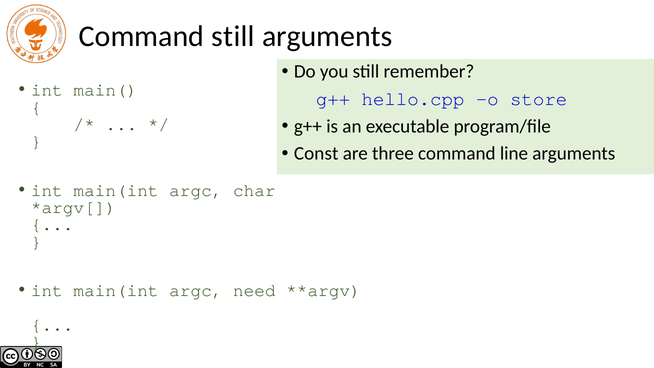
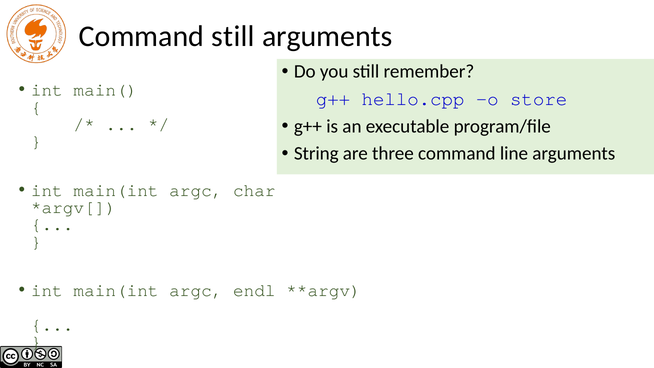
Const: Const -> String
need: need -> endl
